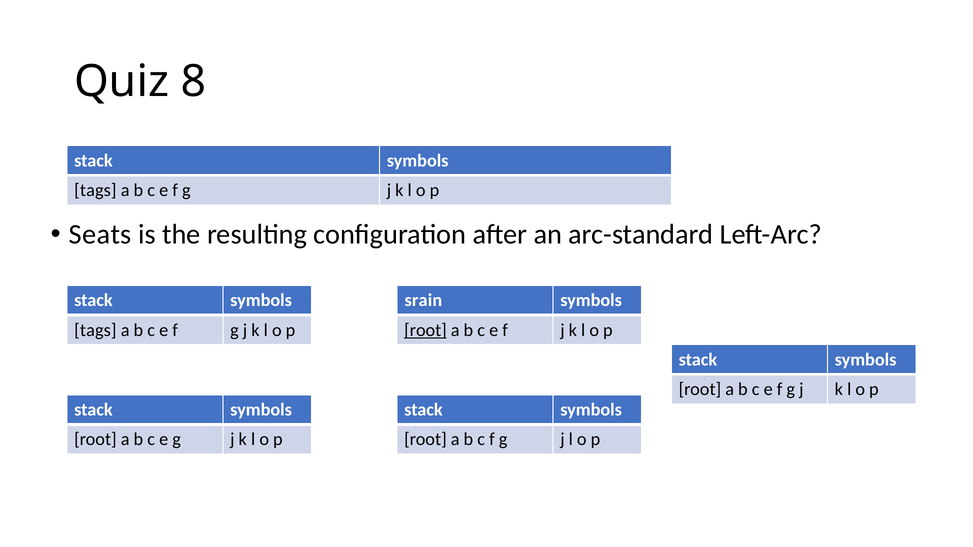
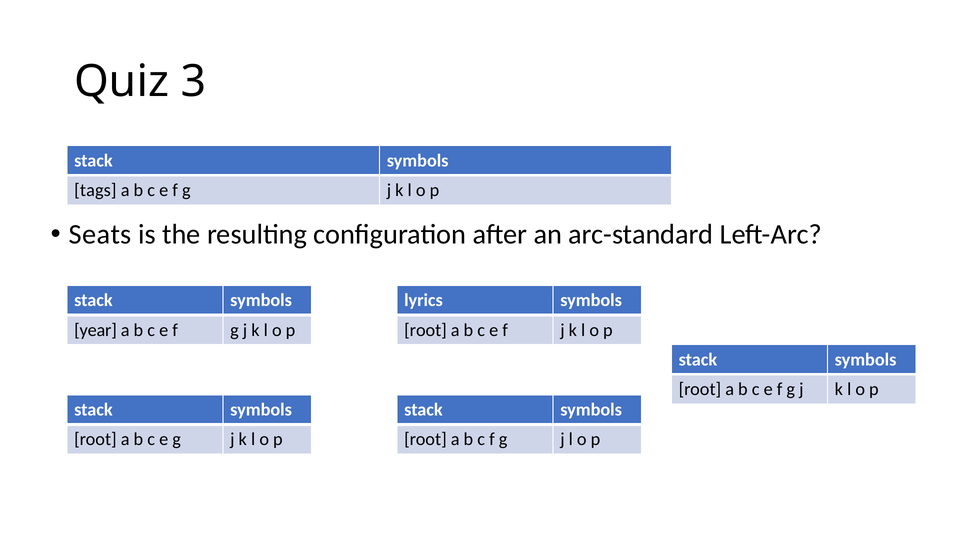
8: 8 -> 3
srain: srain -> lyrics
tags at (95, 330): tags -> year
root at (425, 330) underline: present -> none
